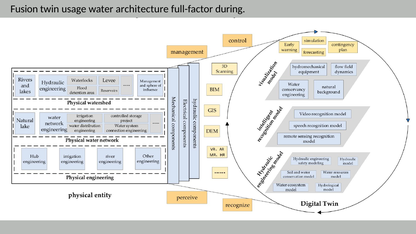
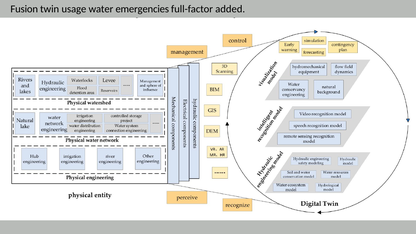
architecture: architecture -> emergencies
during: during -> added
